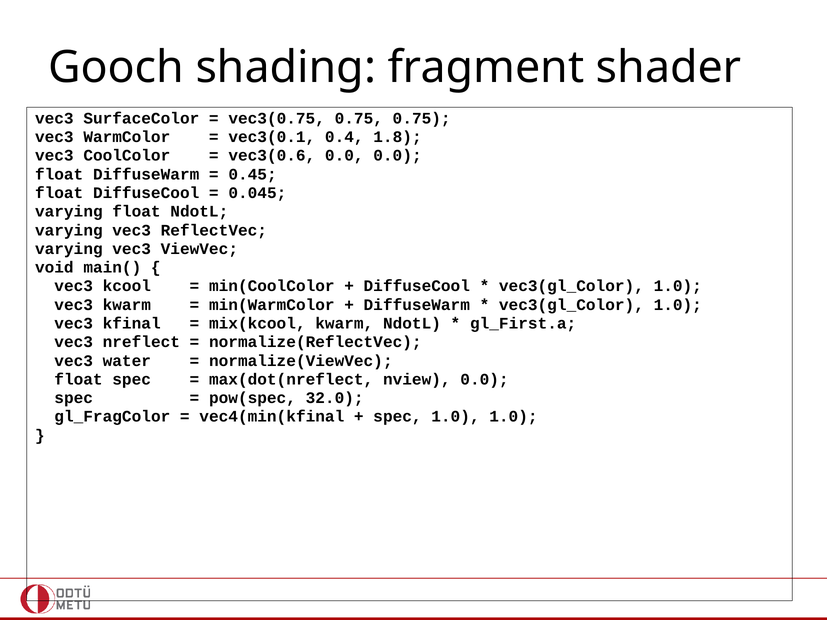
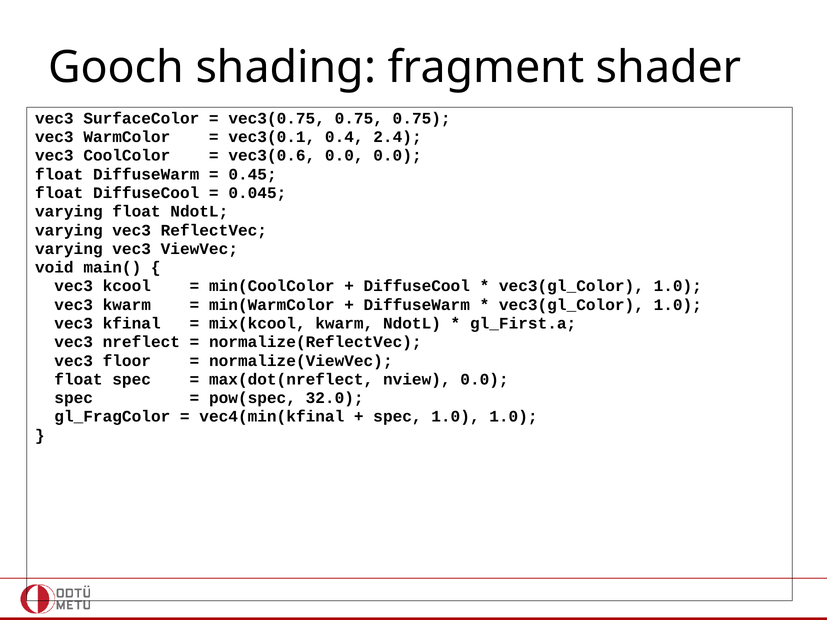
1.8: 1.8 -> 2.4
water: water -> floor
